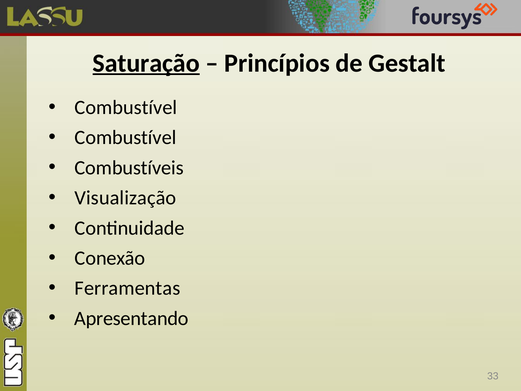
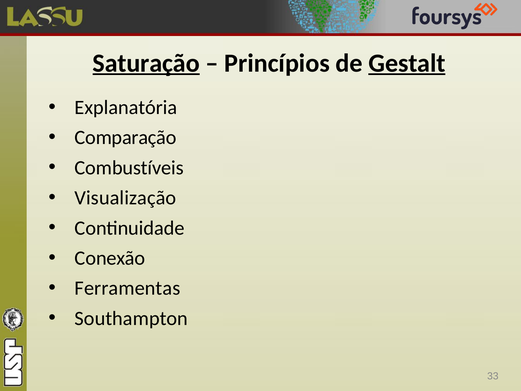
Gestalt underline: none -> present
Combustível at (126, 107): Combustível -> Explanatória
Combustível at (125, 138): Combustível -> Comparação
Apresentando: Apresentando -> Southampton
